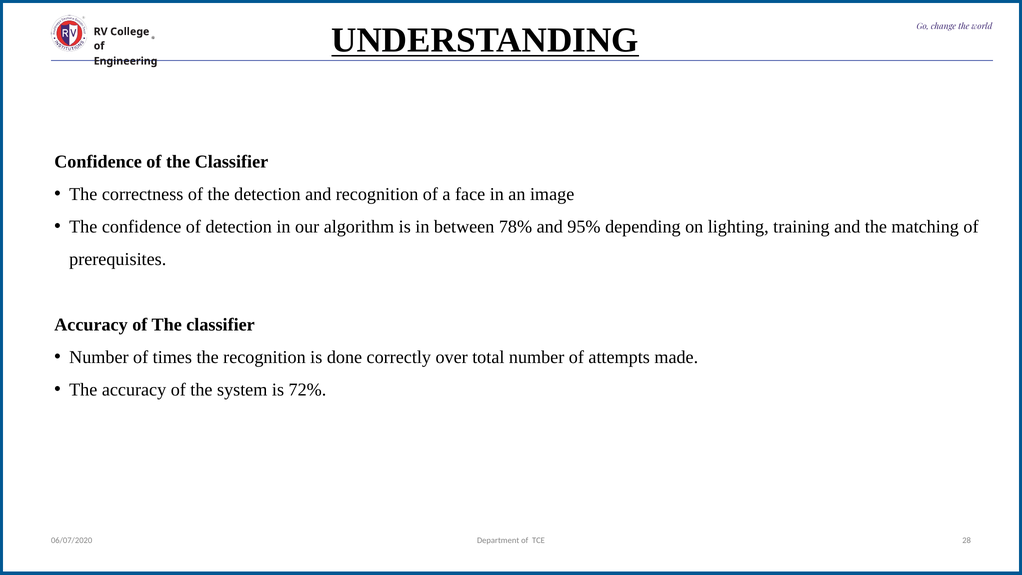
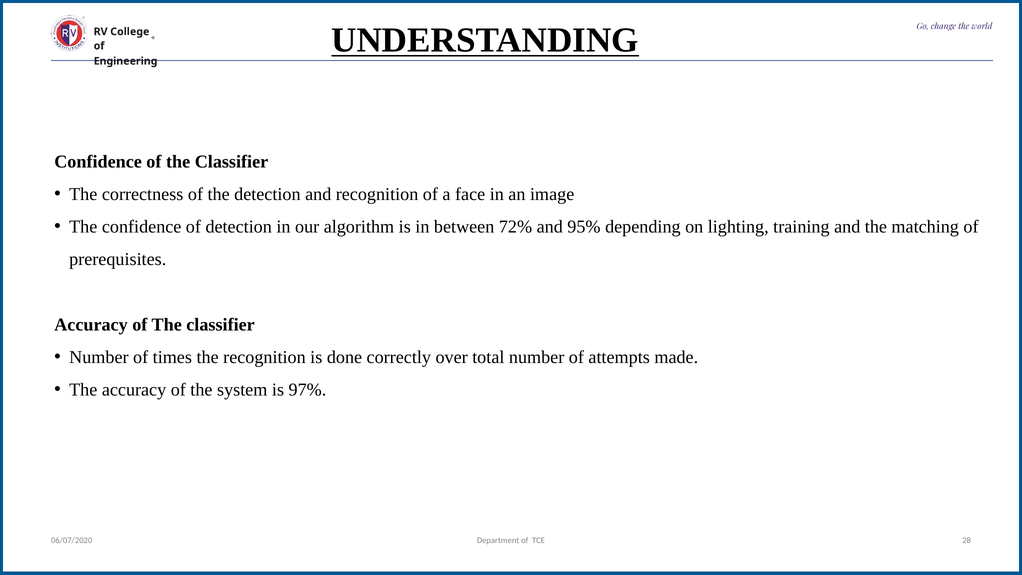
78%: 78% -> 72%
72%: 72% -> 97%
